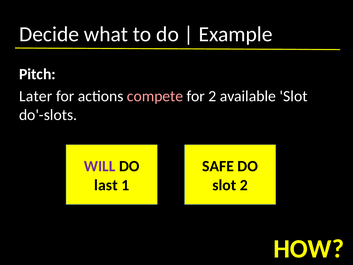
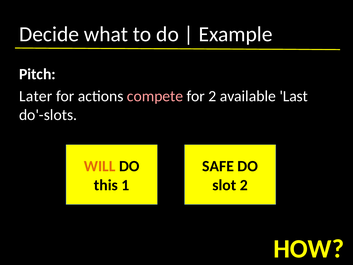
available Slot: Slot -> Last
WILL colour: purple -> orange
last: last -> this
